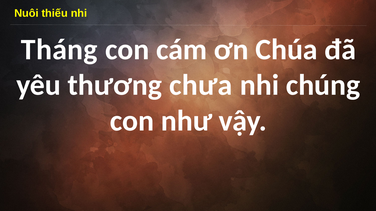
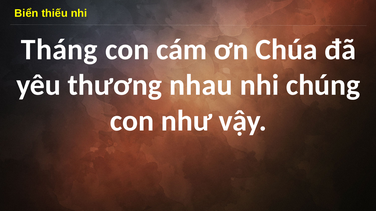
Nuôi: Nuôi -> Biển
chưa: chưa -> nhau
